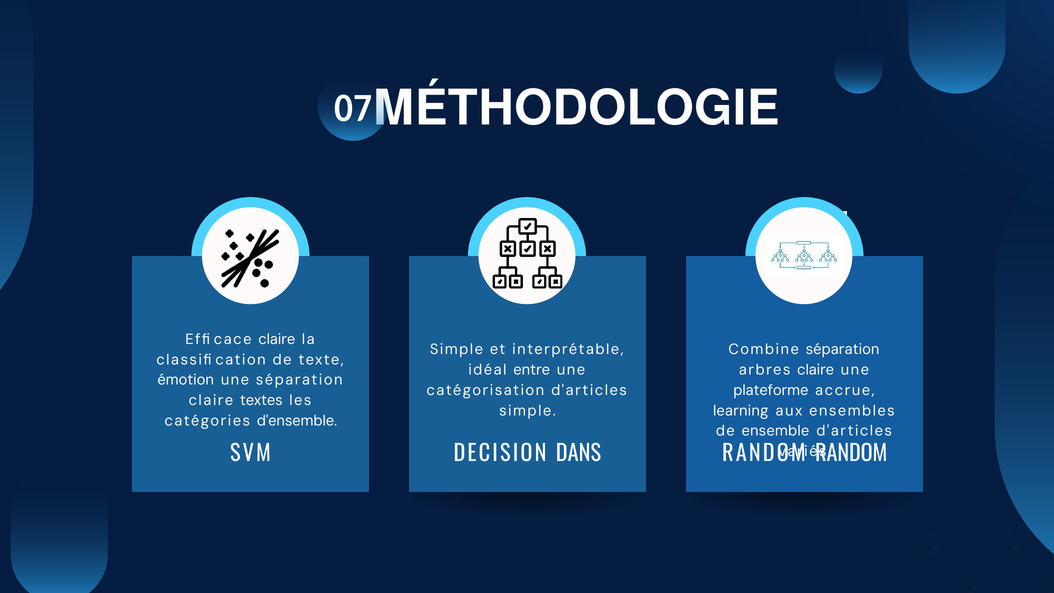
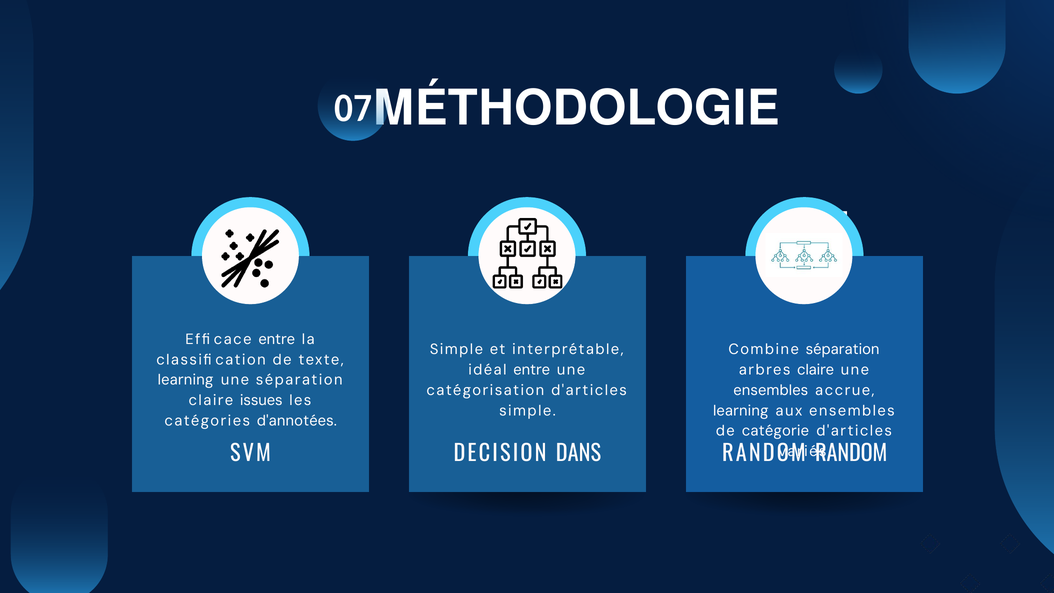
Efficace claire: claire -> entre
émotion at (186, 380): émotion -> learning
plateforme at (771, 390): plateforme -> ensembles
textes: textes -> issues
d'ensemble: d'ensemble -> d'annotées
ensemble: ensemble -> catégorie
